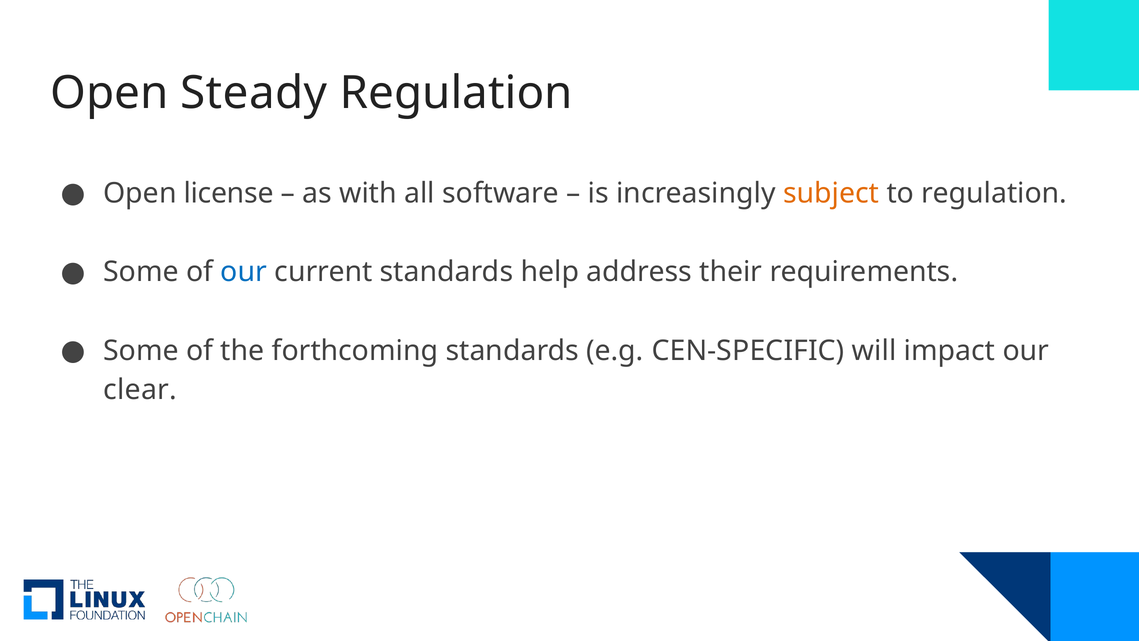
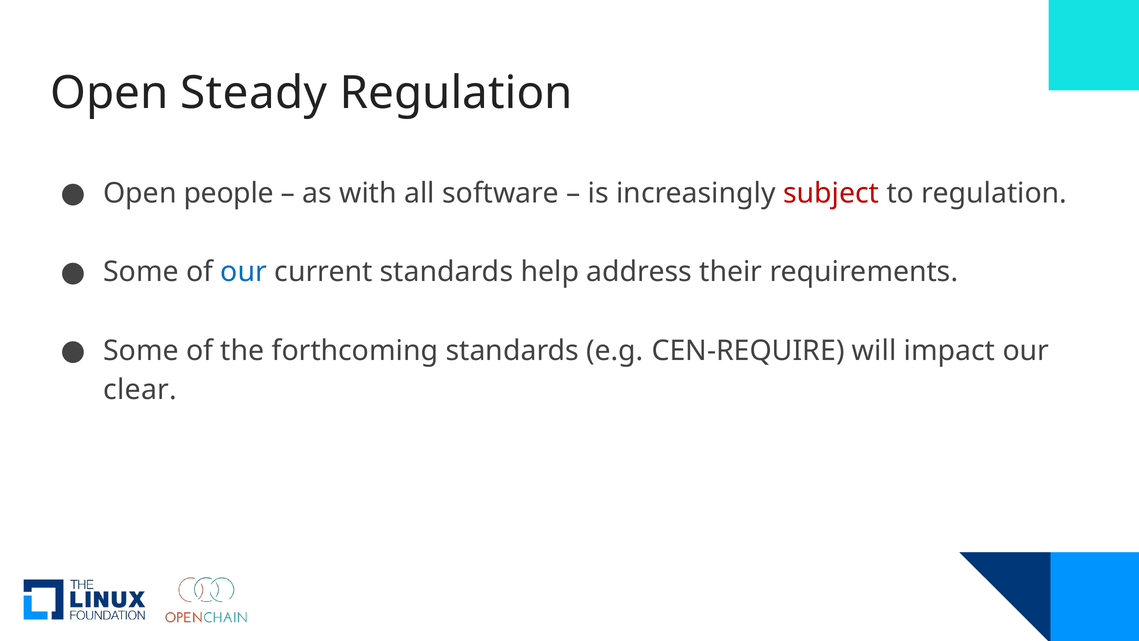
license: license -> people
subject colour: orange -> red
CEN-SPECIFIC: CEN-SPECIFIC -> CEN-REQUIRE
